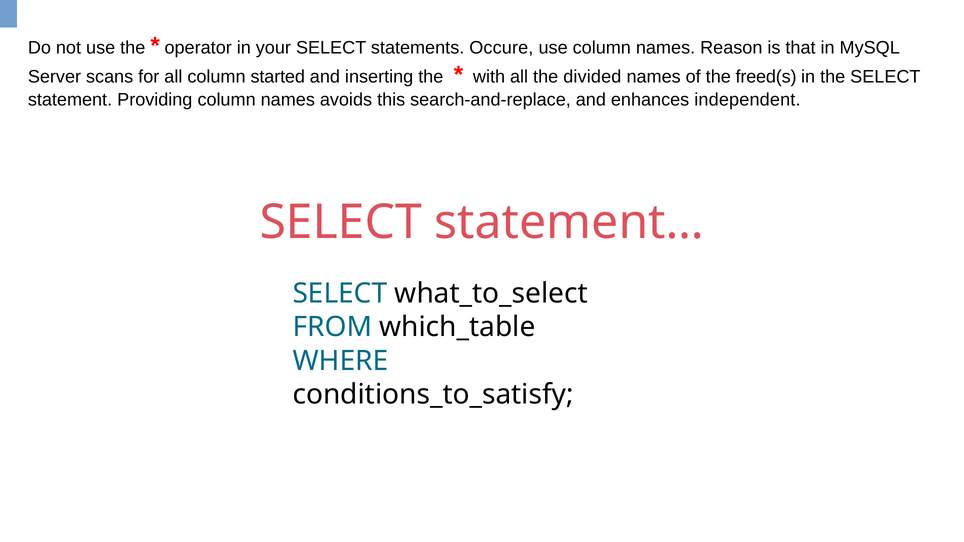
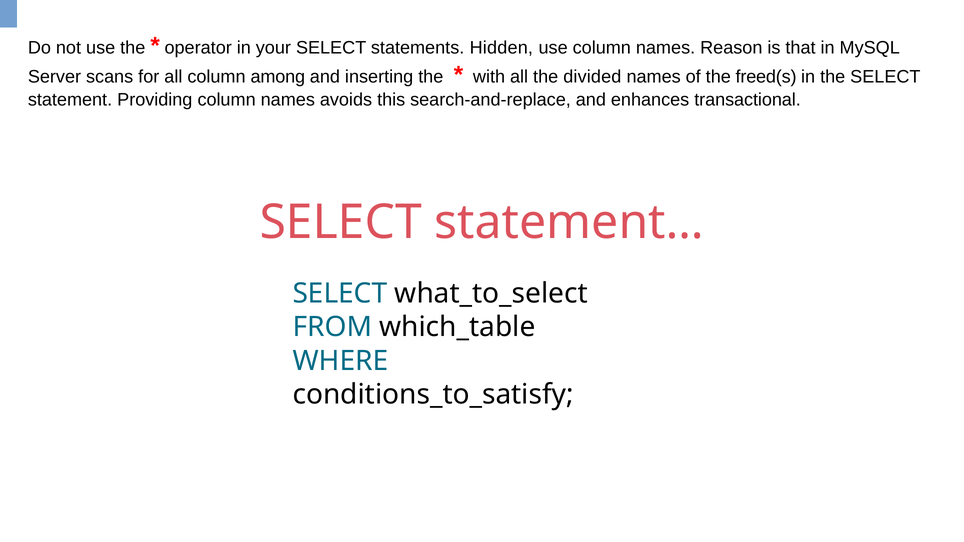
Occure: Occure -> Hidden
started: started -> among
independent: independent -> transactional
